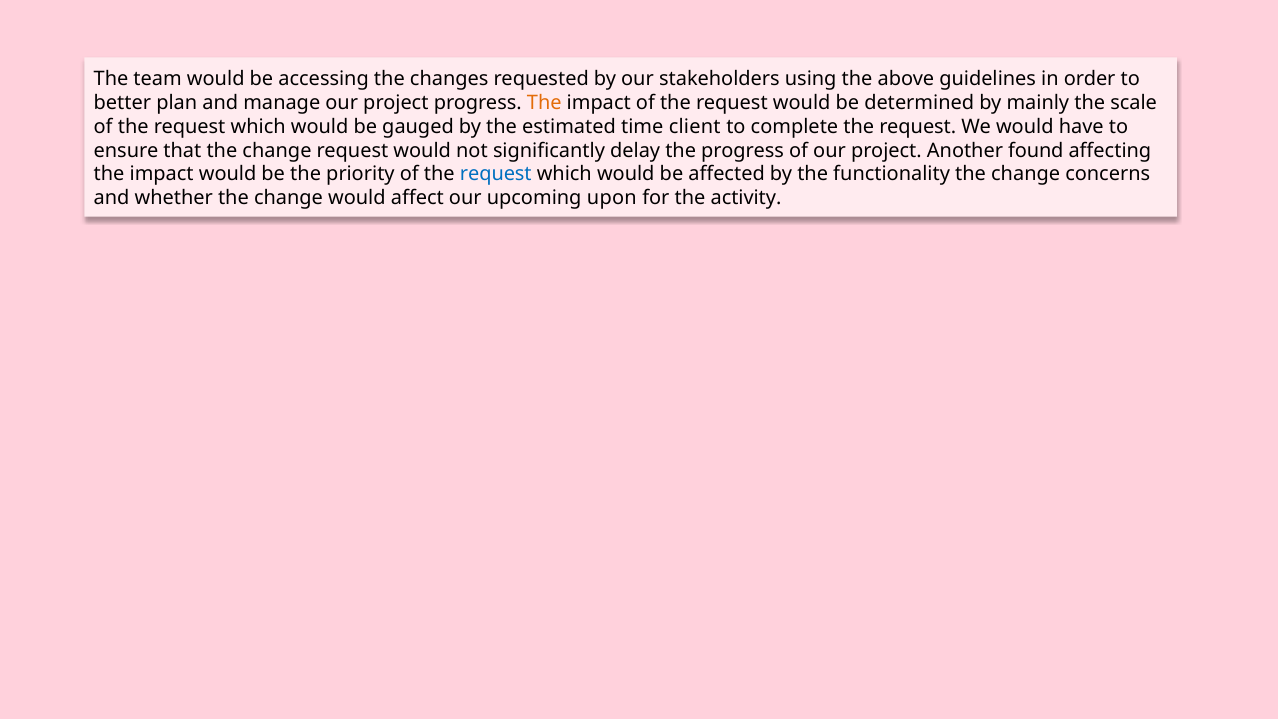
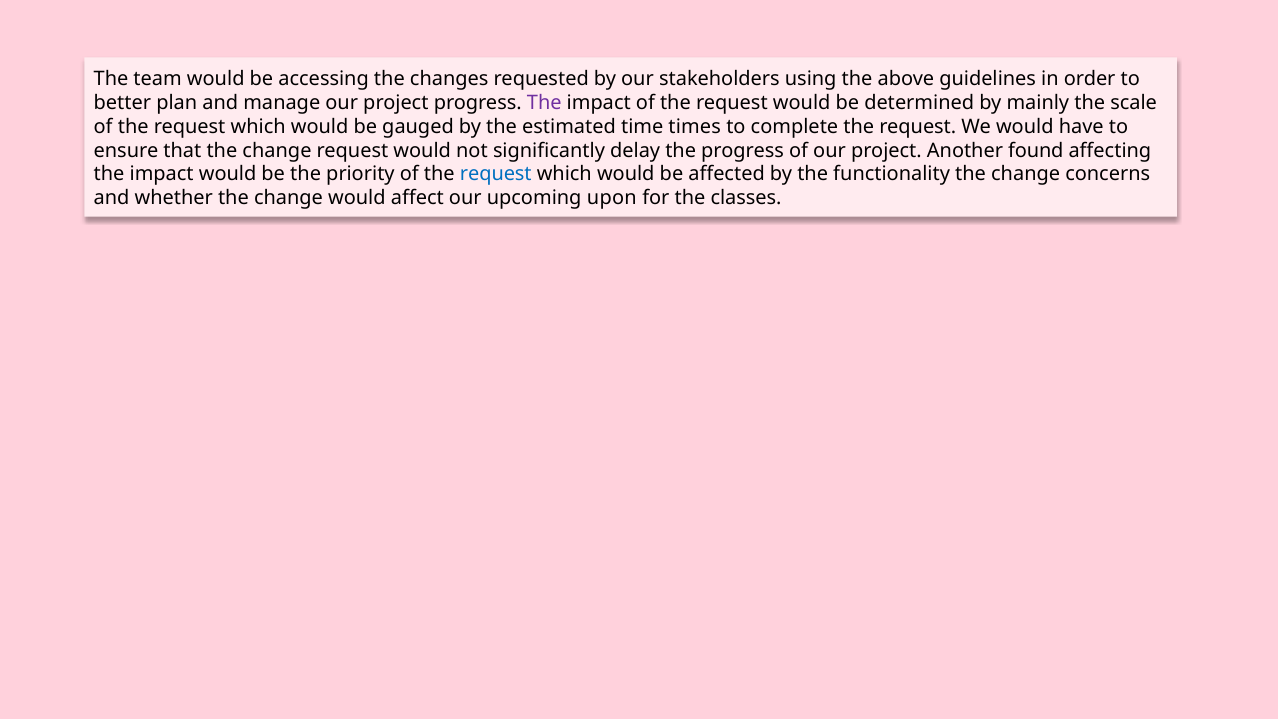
The at (544, 102) colour: orange -> purple
client: client -> times
activity: activity -> classes
